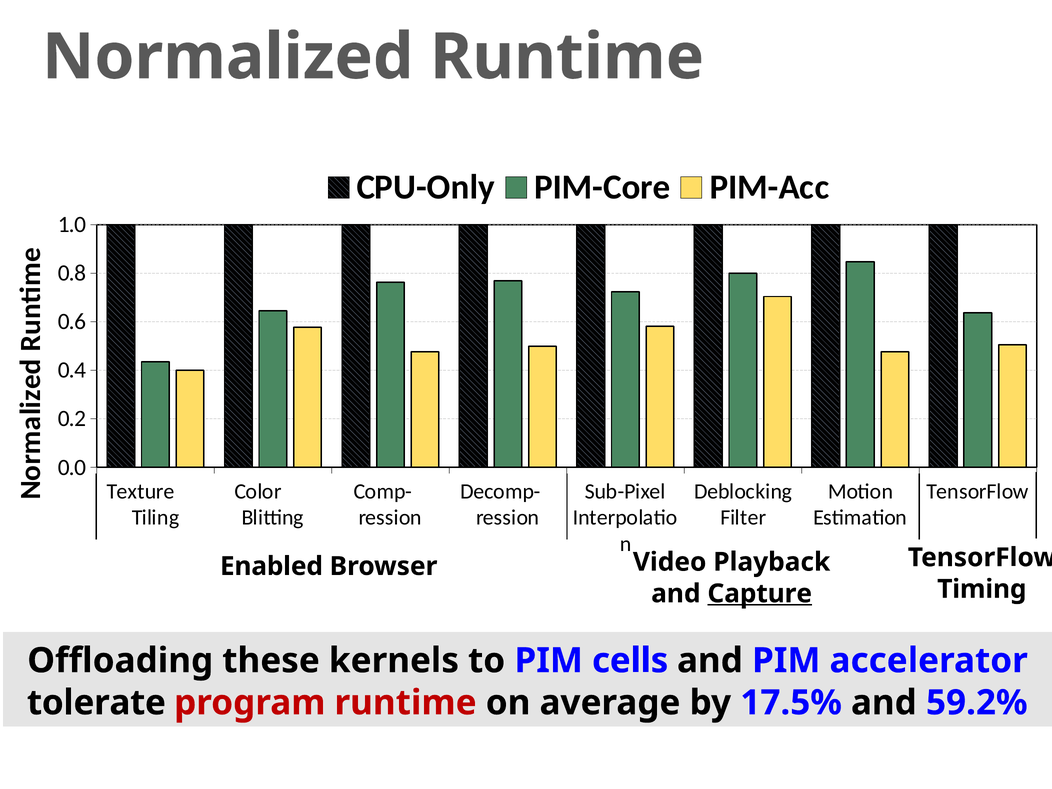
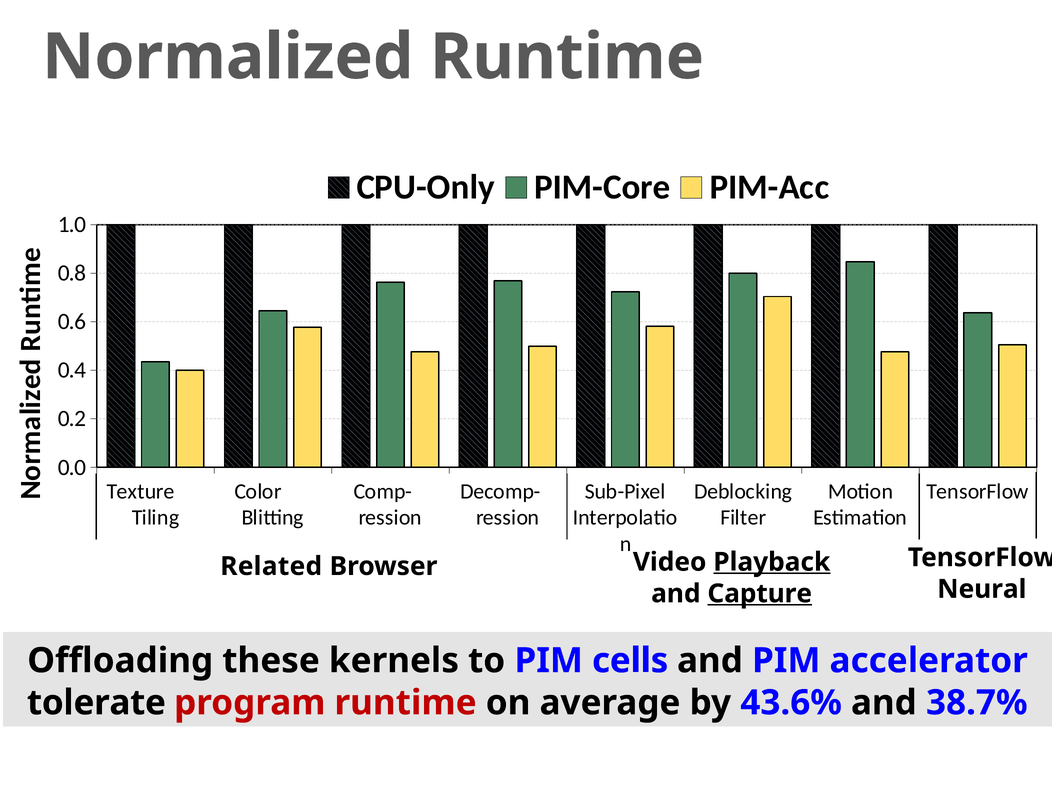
Enabled: Enabled -> Related
Playback underline: none -> present
Timing: Timing -> Neural
17.5%: 17.5% -> 43.6%
59.2%: 59.2% -> 38.7%
